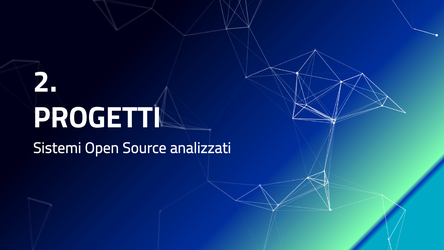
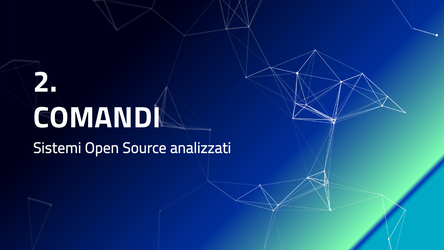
PROGETTI: PROGETTI -> COMANDI
